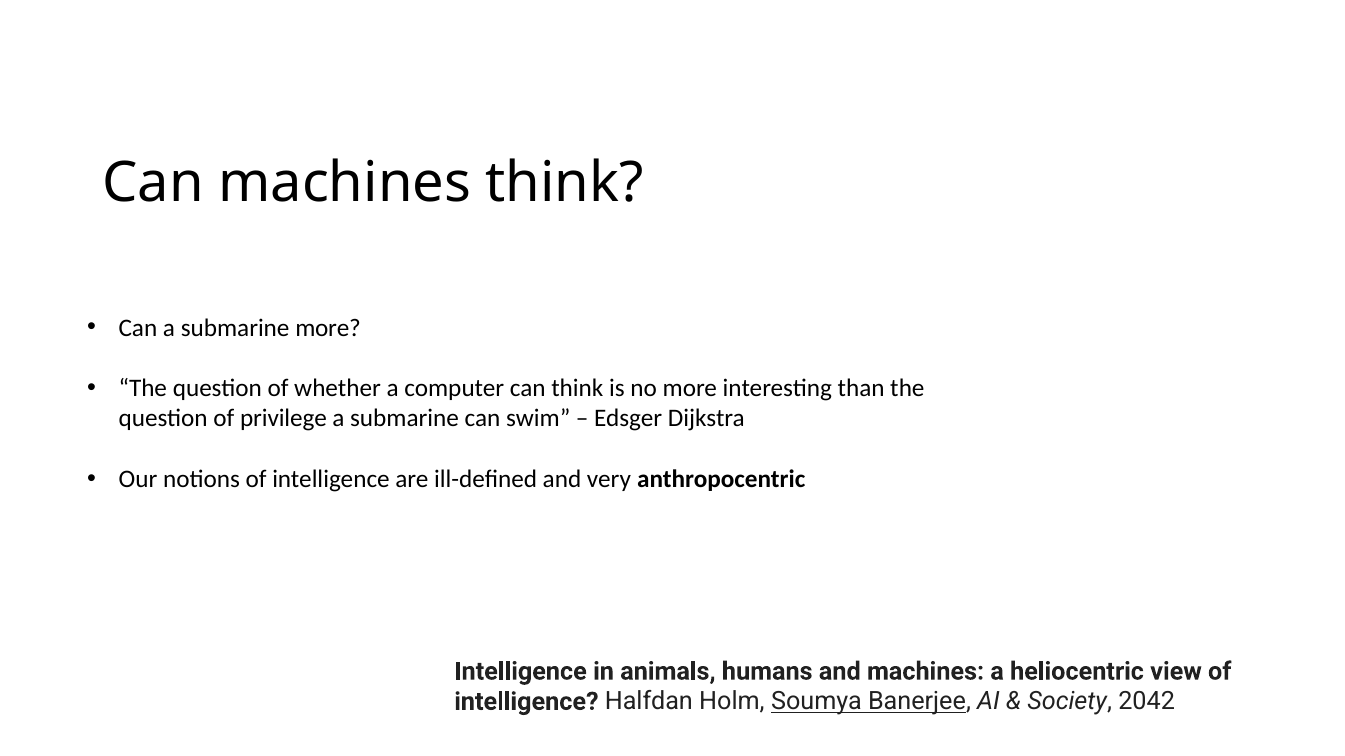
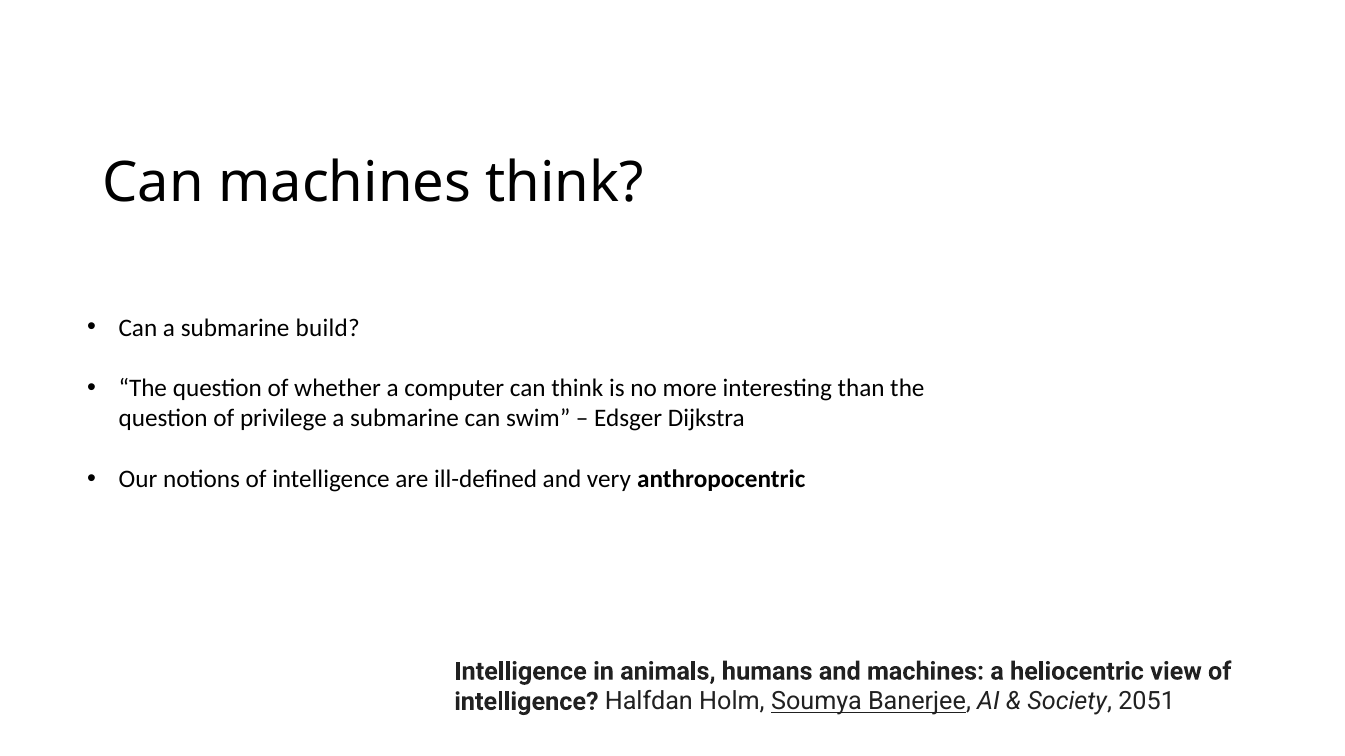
submarine more: more -> build
2042: 2042 -> 2051
